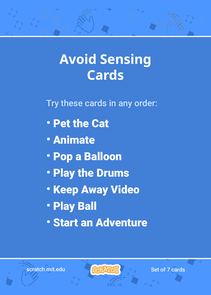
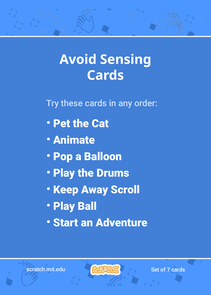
Video: Video -> Scroll
